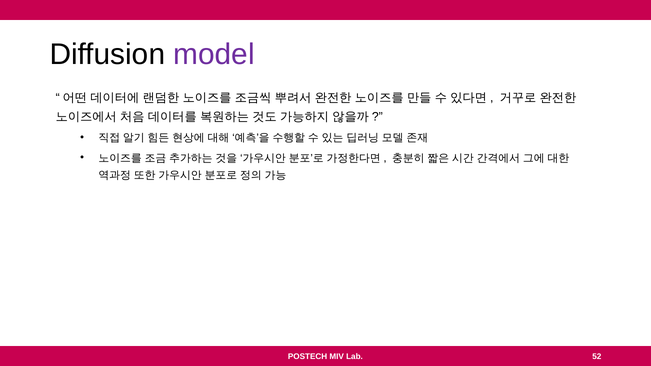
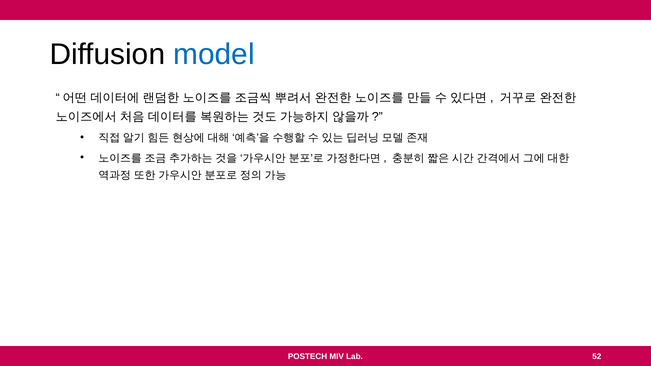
model colour: purple -> blue
